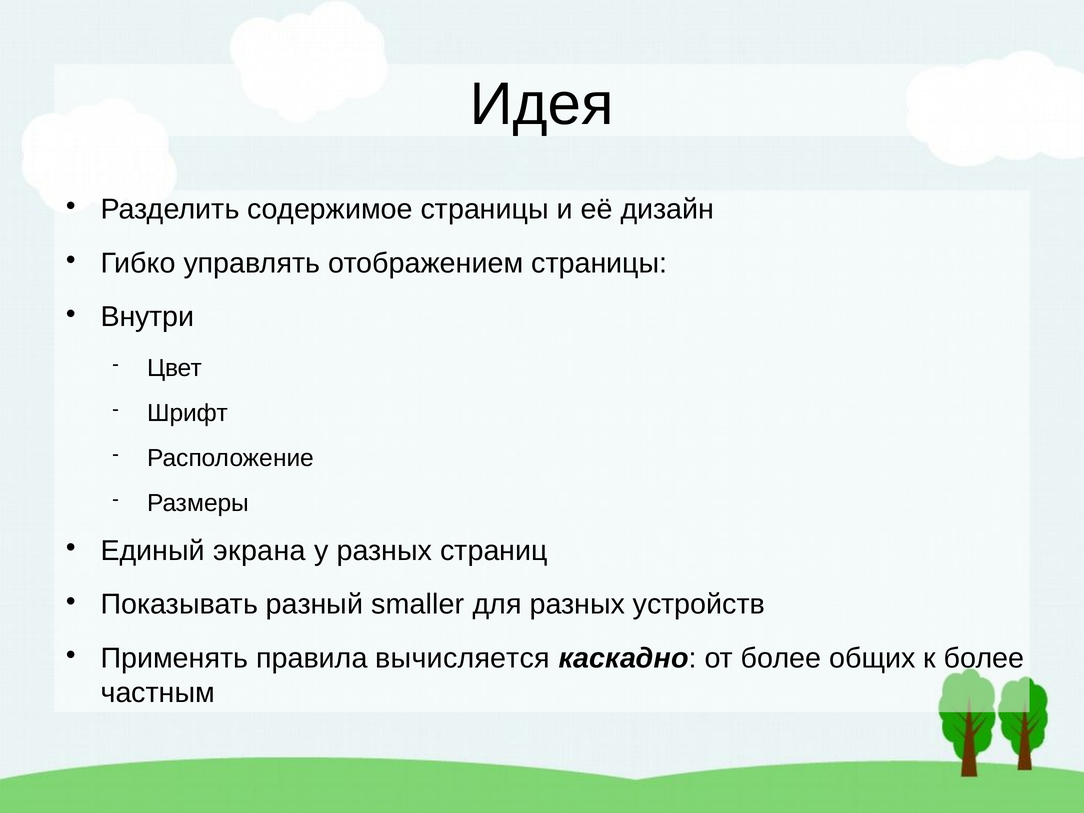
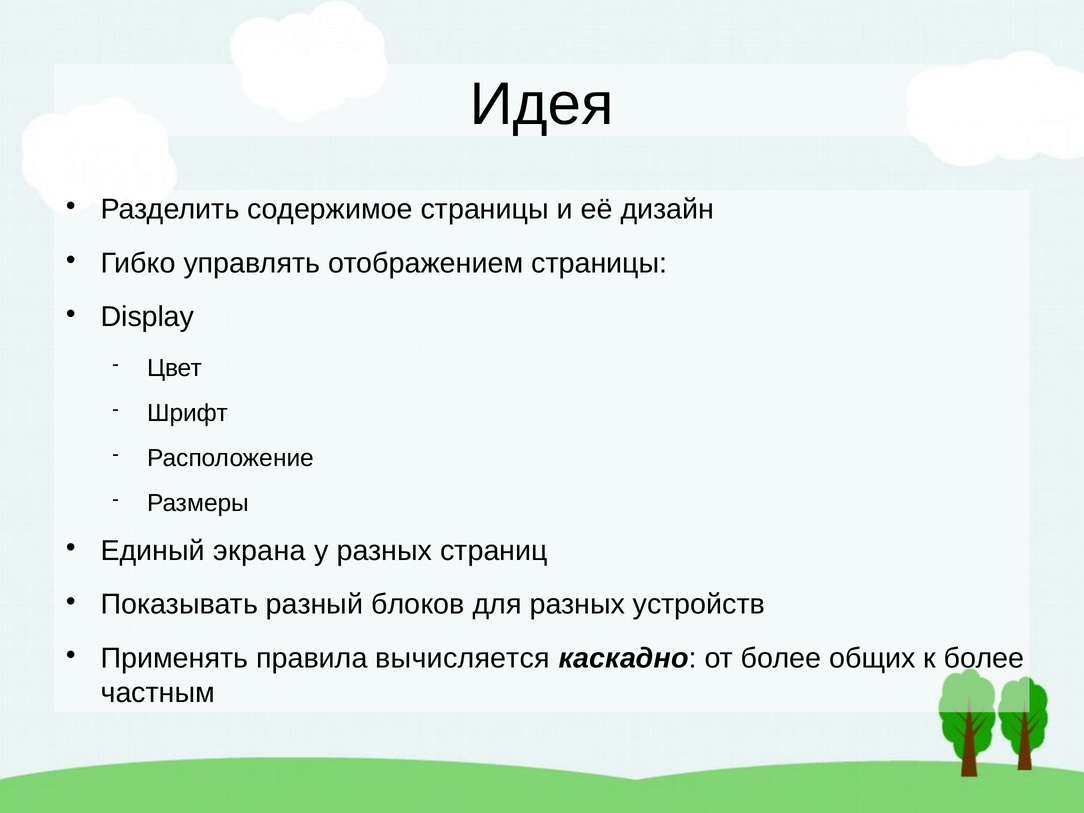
Внутри: Внутри -> Display
smaller: smaller -> блоков
